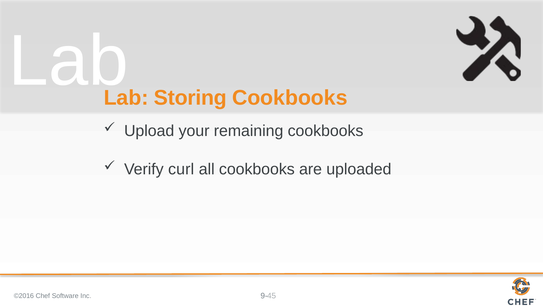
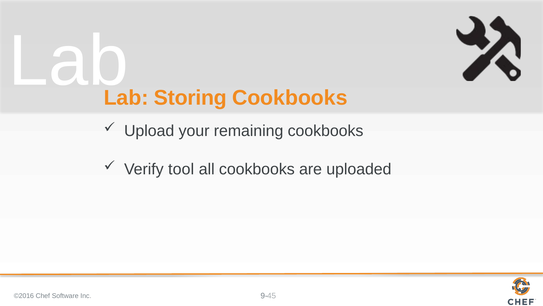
curl: curl -> tool
